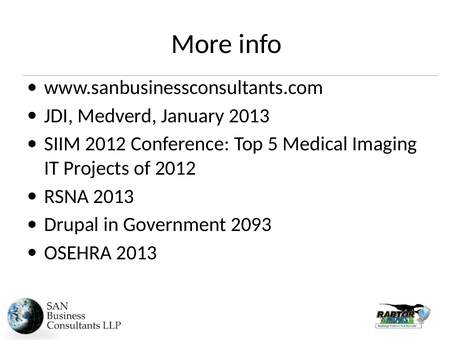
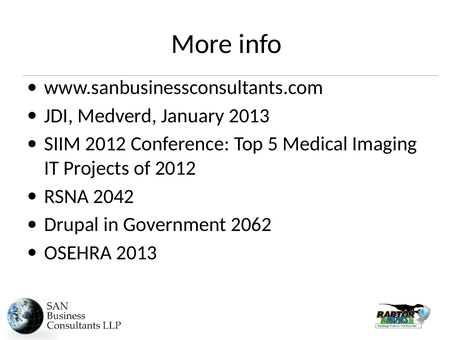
RSNA 2013: 2013 -> 2042
2093: 2093 -> 2062
